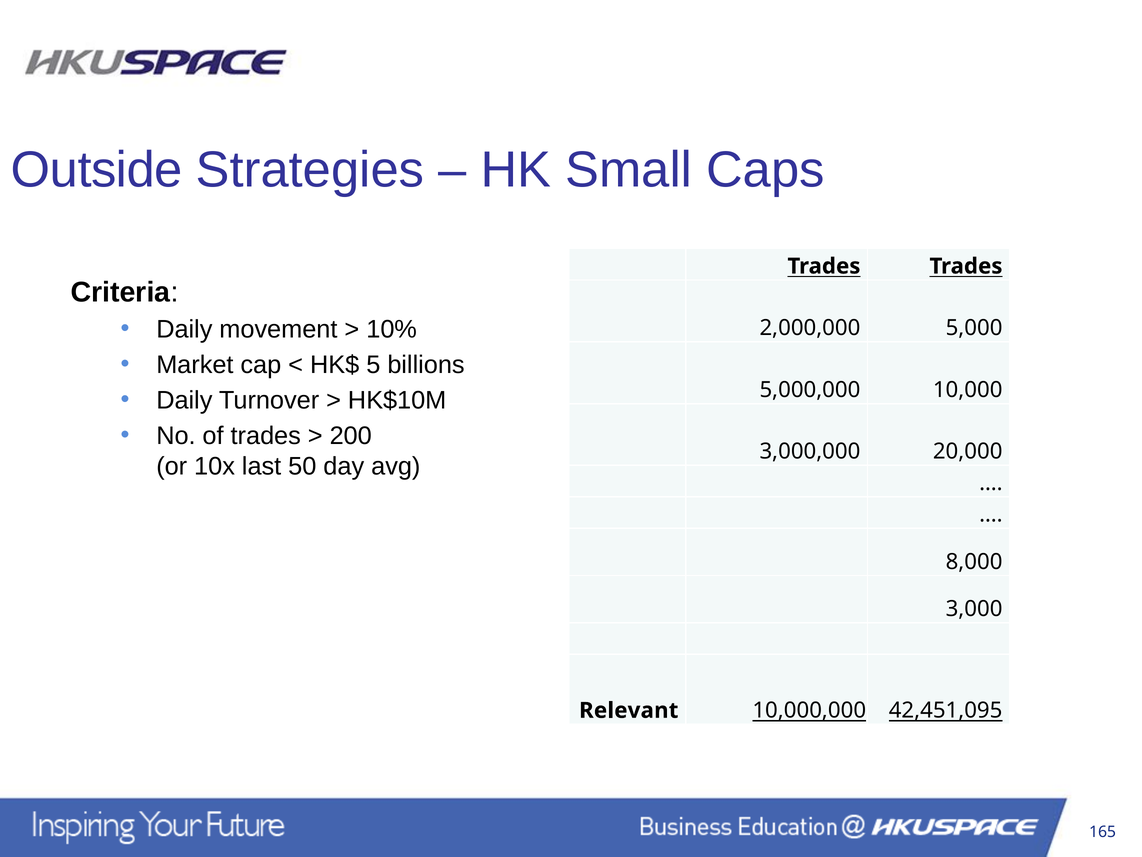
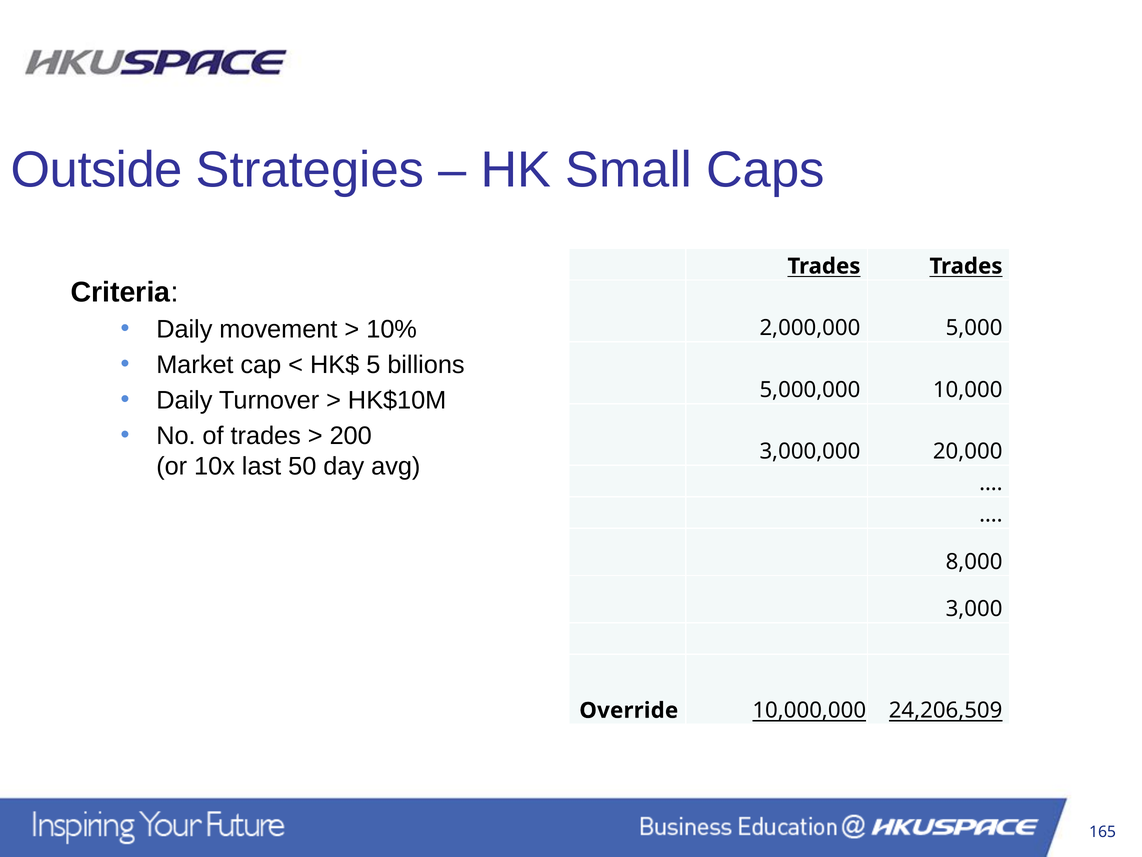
Relevant: Relevant -> Override
42,451,095: 42,451,095 -> 24,206,509
